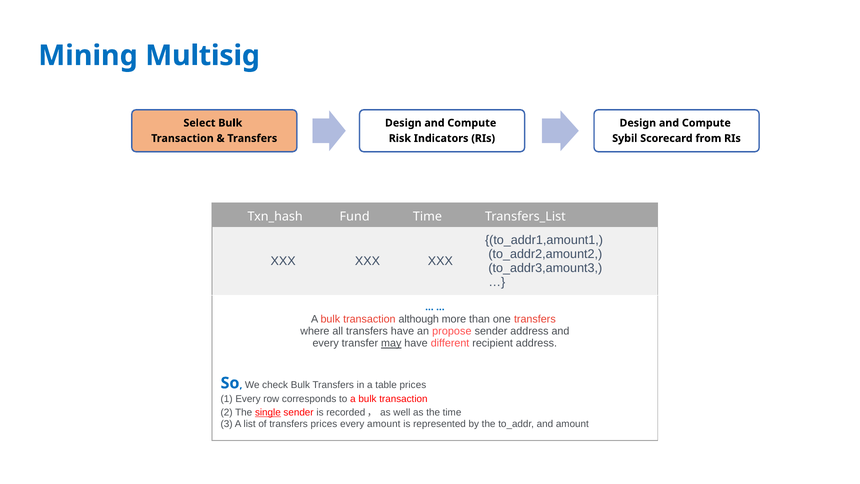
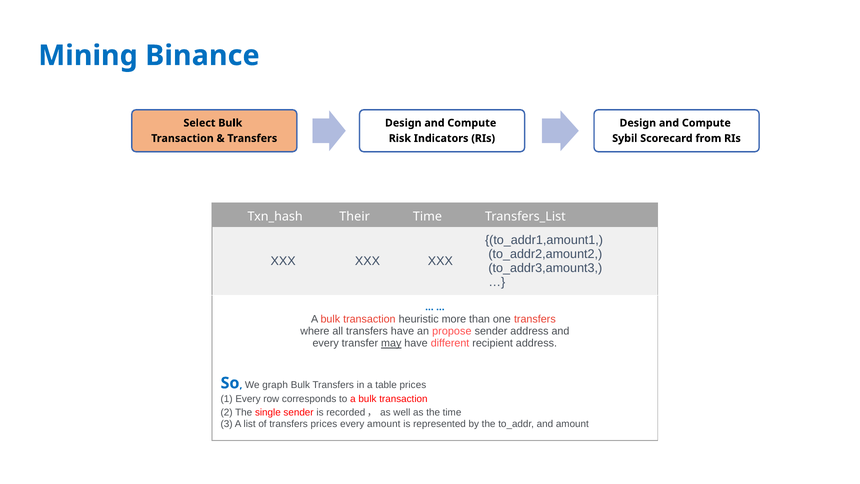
Multisig: Multisig -> Binance
Fund: Fund -> Their
although: although -> heuristic
check: check -> graph
single underline: present -> none
